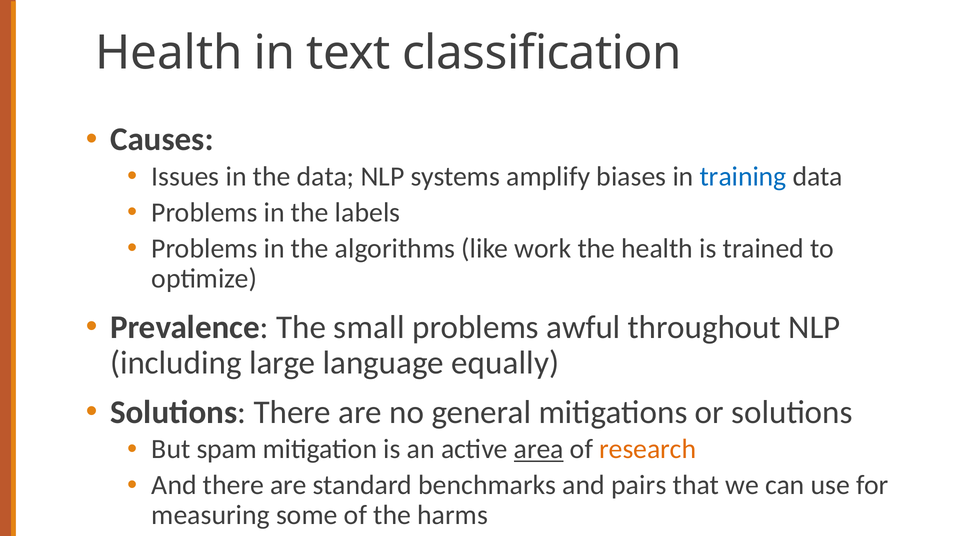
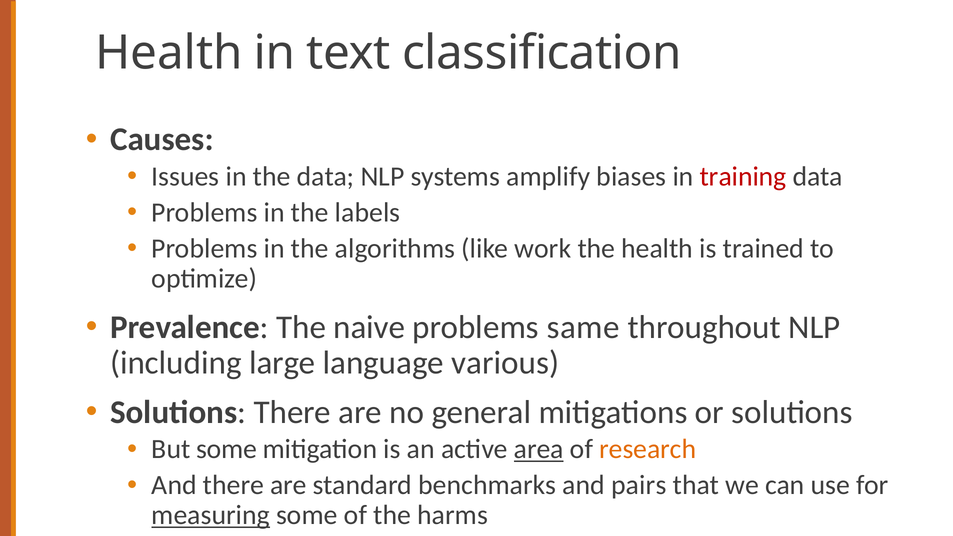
training colour: blue -> red
small: small -> naive
awful: awful -> same
equally: equally -> various
But spam: spam -> some
measuring underline: none -> present
